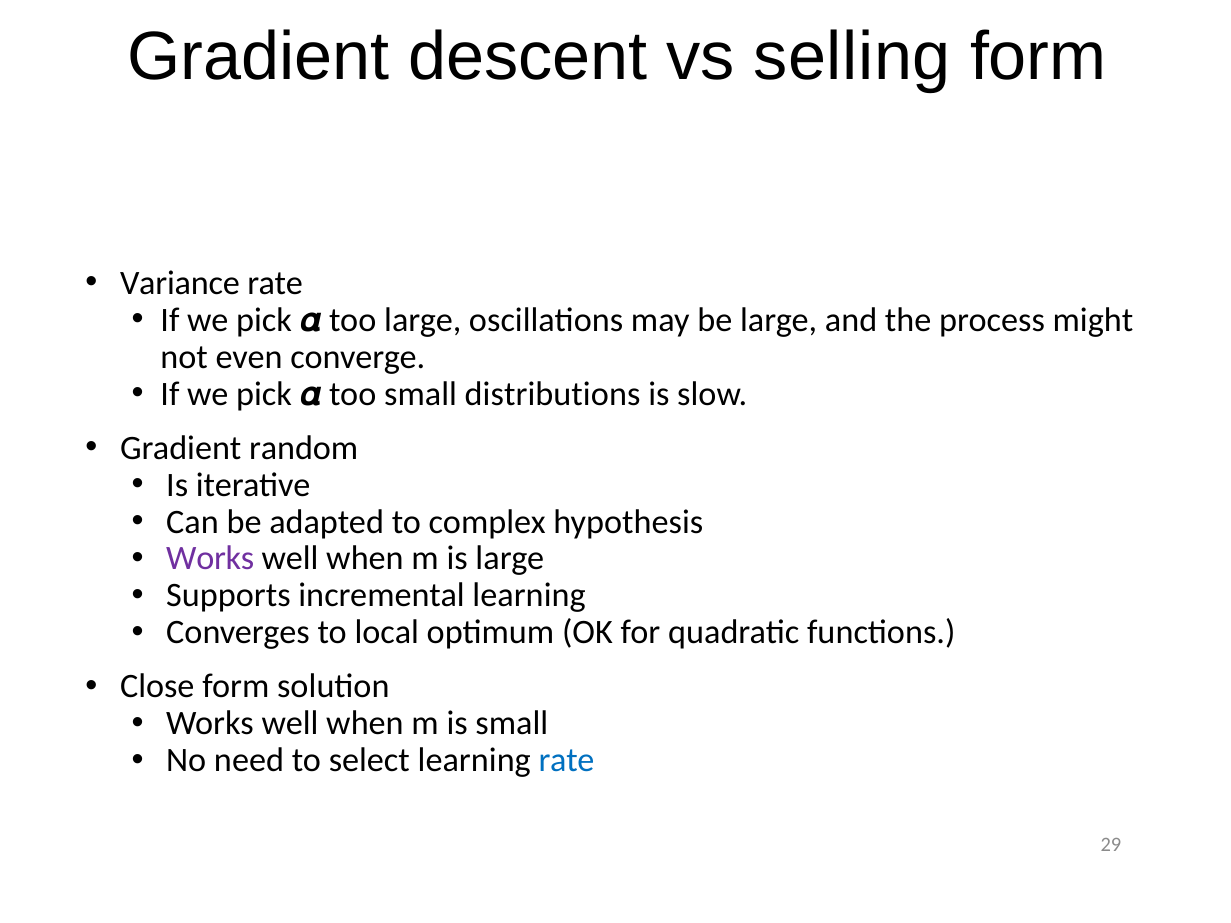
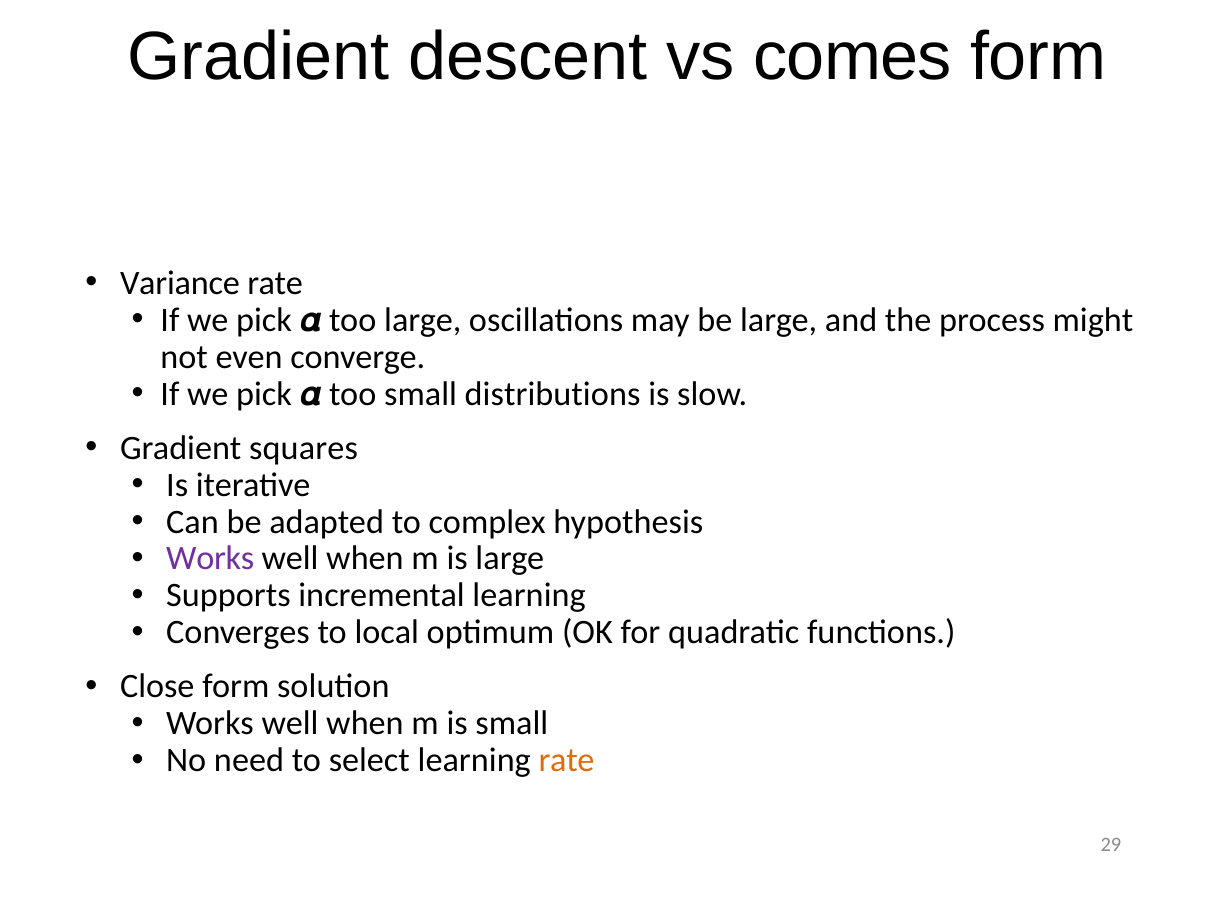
selling: selling -> comes
random: random -> squares
rate at (567, 761) colour: blue -> orange
